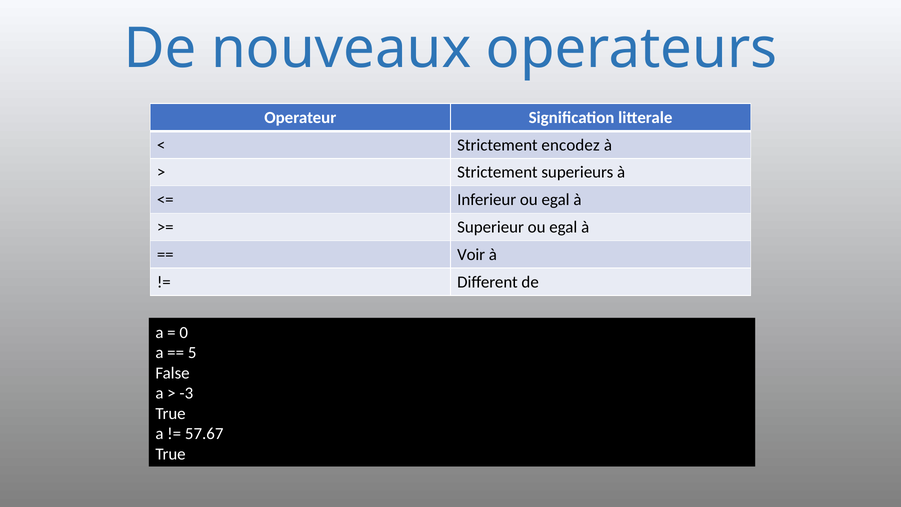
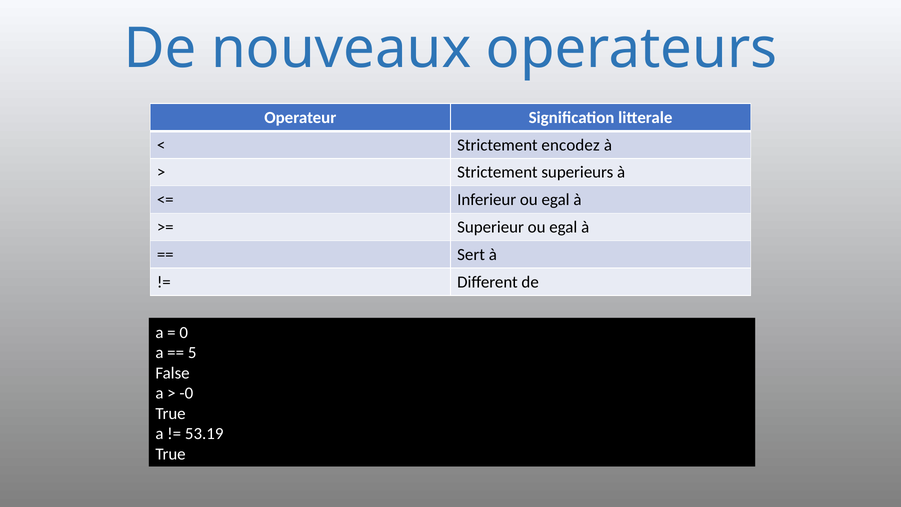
Voir: Voir -> Sert
-3: -3 -> -0
57.67: 57.67 -> 53.19
